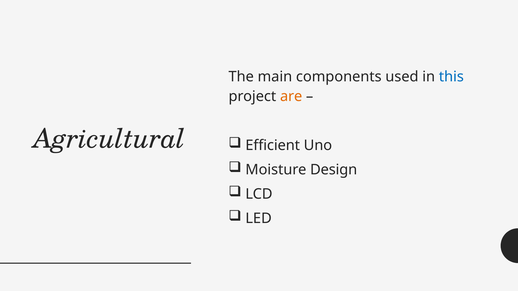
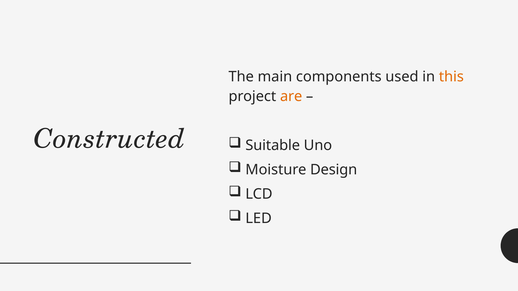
this colour: blue -> orange
Agricultural: Agricultural -> Constructed
Efficient: Efficient -> Suitable
